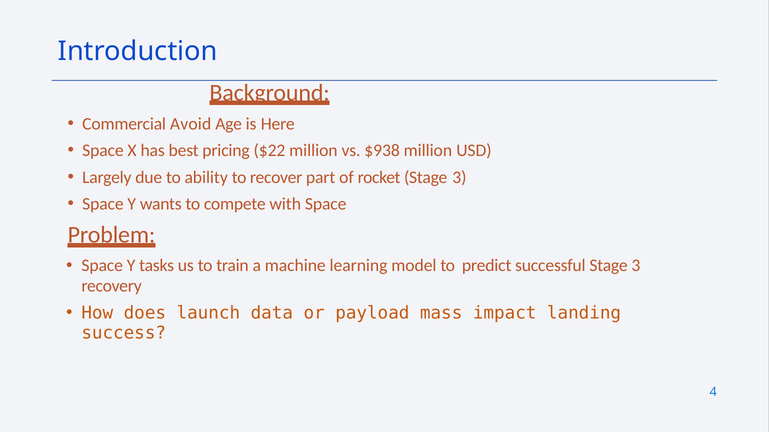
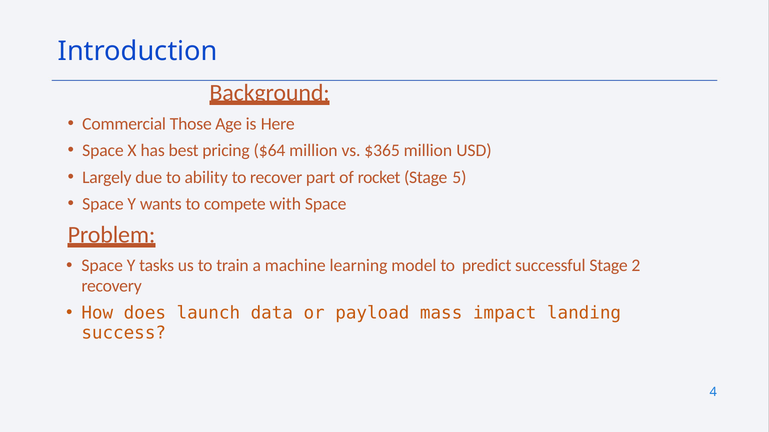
Avoid: Avoid -> Those
$22: $22 -> $64
$938: $938 -> $365
rocket Stage 3: 3 -> 5
successful Stage 3: 3 -> 2
